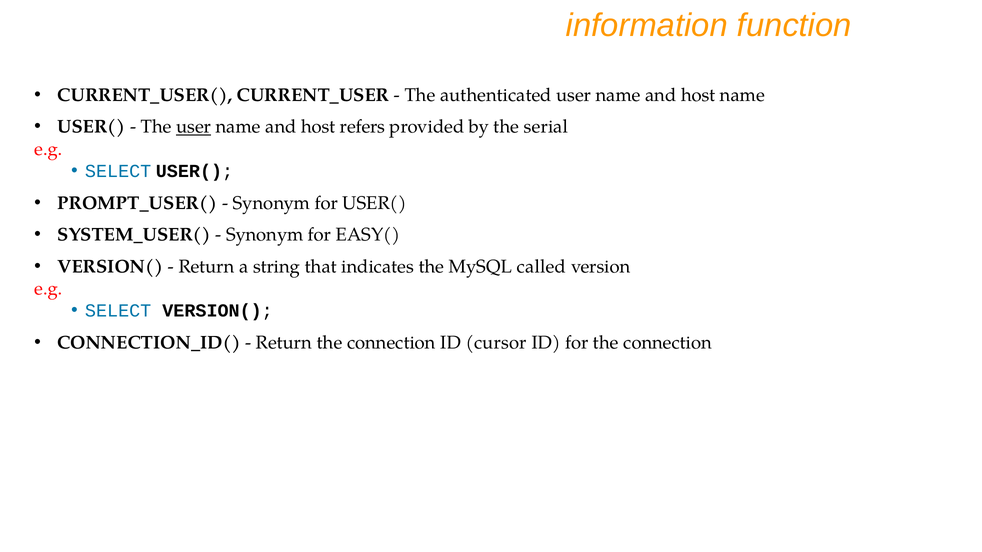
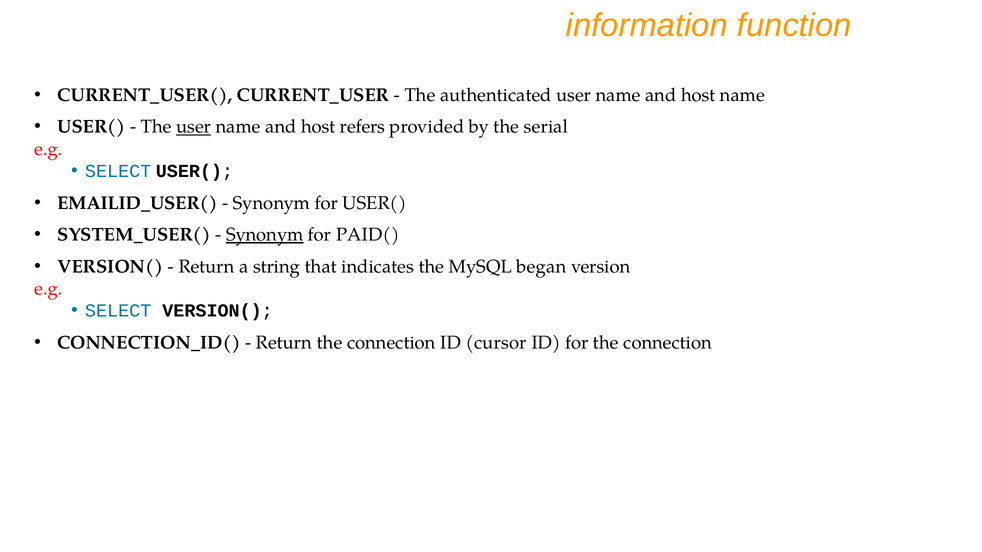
PROMPT_USER(: PROMPT_USER( -> EMAILID_USER(
Synonym at (265, 235) underline: none -> present
EASY(: EASY( -> PAID(
called: called -> began
